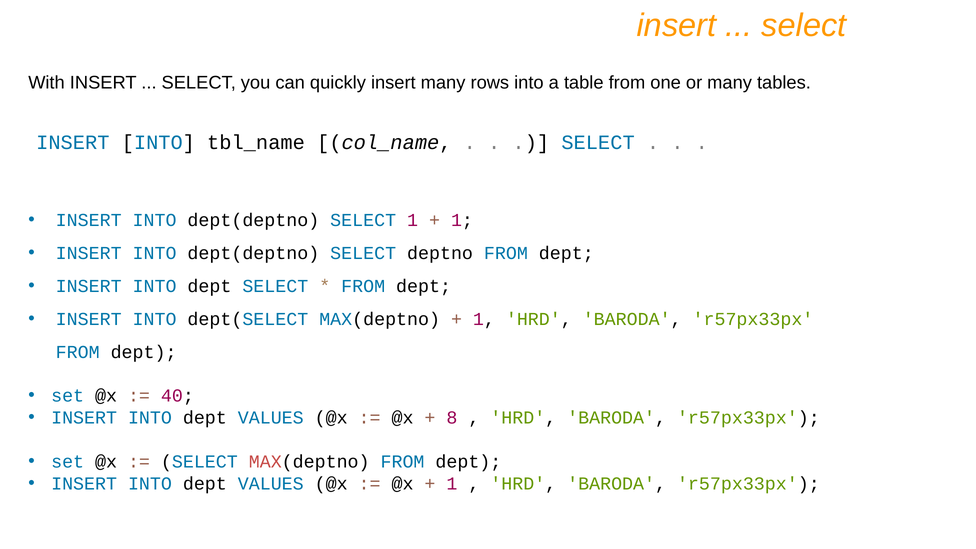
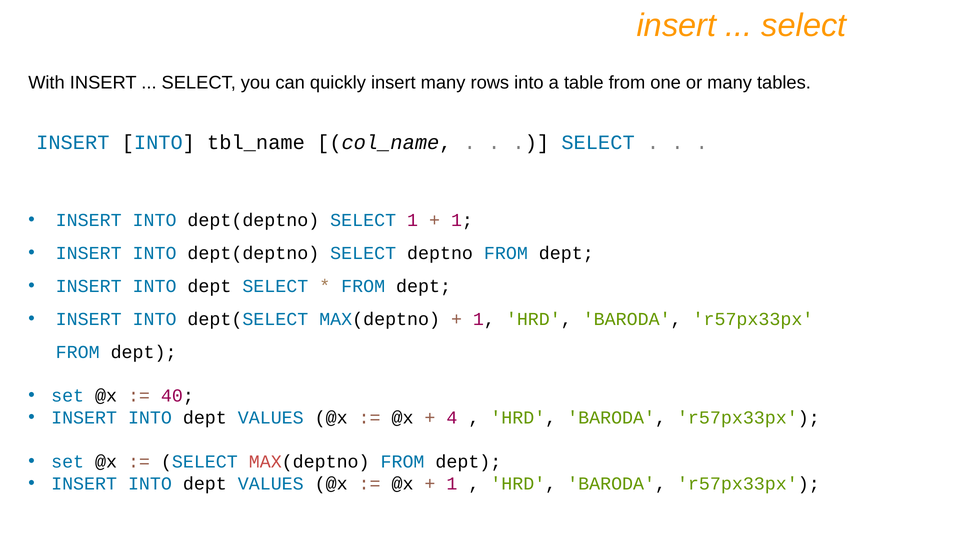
8: 8 -> 4
